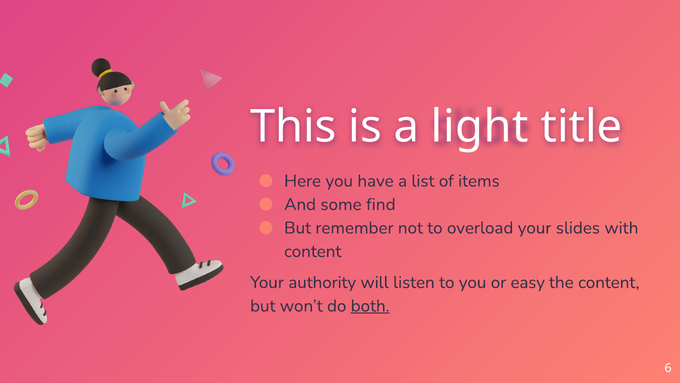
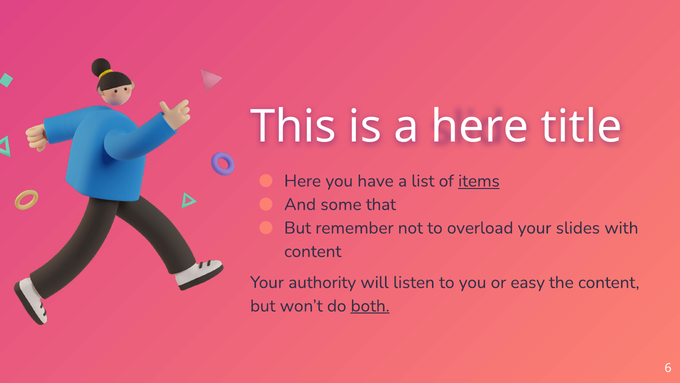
a light: light -> here
items underline: none -> present
find: find -> that
